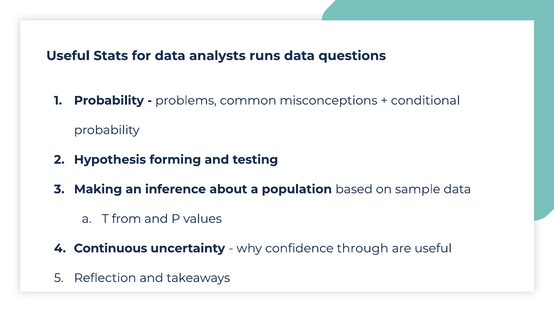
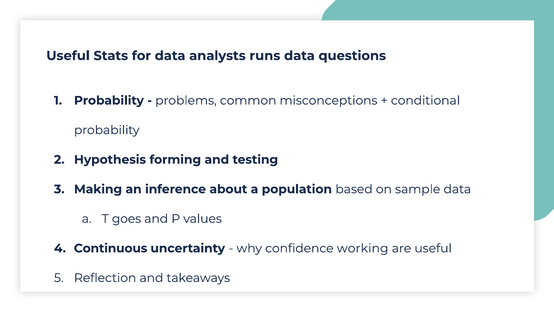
from: from -> goes
through: through -> working
